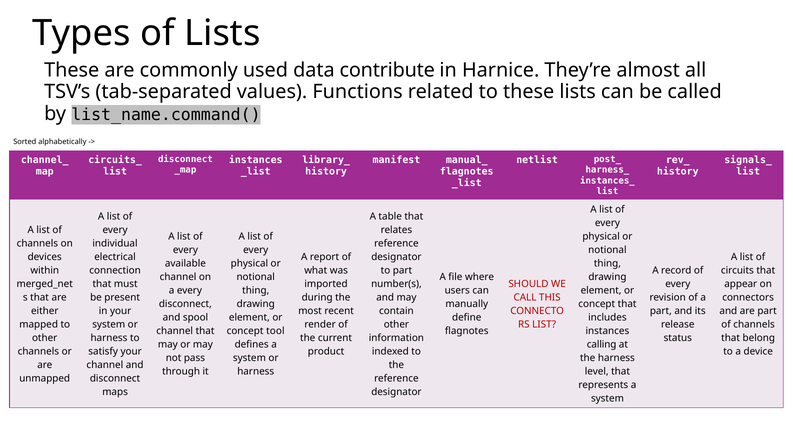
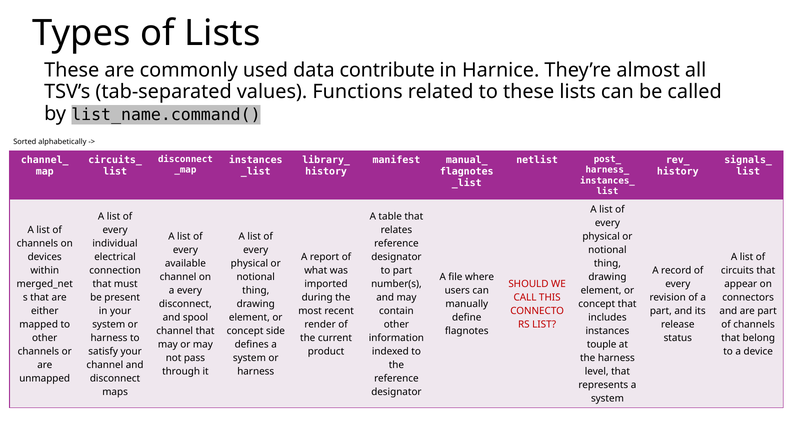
tool: tool -> side
calling: calling -> touple
